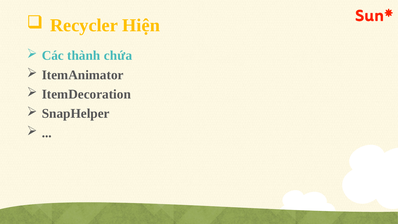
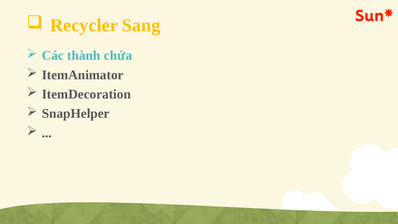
Hiện: Hiện -> Sang
